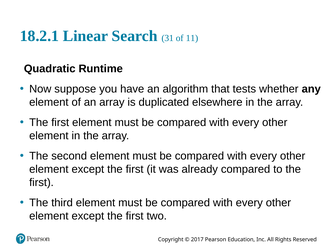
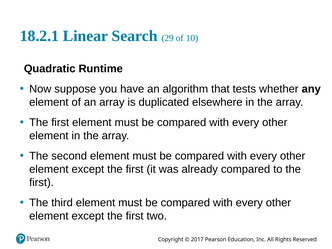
31: 31 -> 29
11: 11 -> 10
